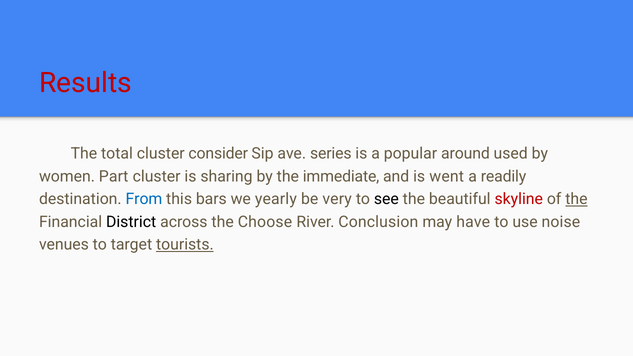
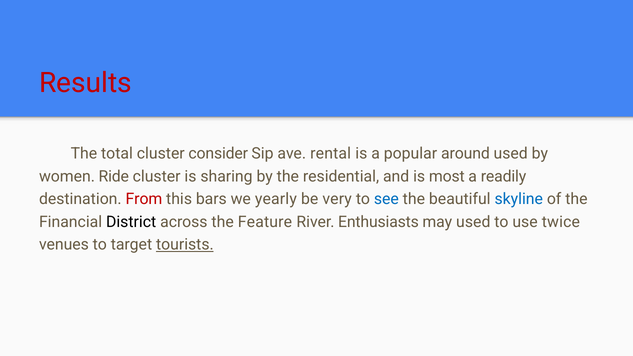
series: series -> rental
Part: Part -> Ride
immediate: immediate -> residential
went: went -> most
From colour: blue -> red
see colour: black -> blue
skyline colour: red -> blue
the at (576, 199) underline: present -> none
Choose: Choose -> Feature
Conclusion: Conclusion -> Enthusiasts
may have: have -> used
noise: noise -> twice
